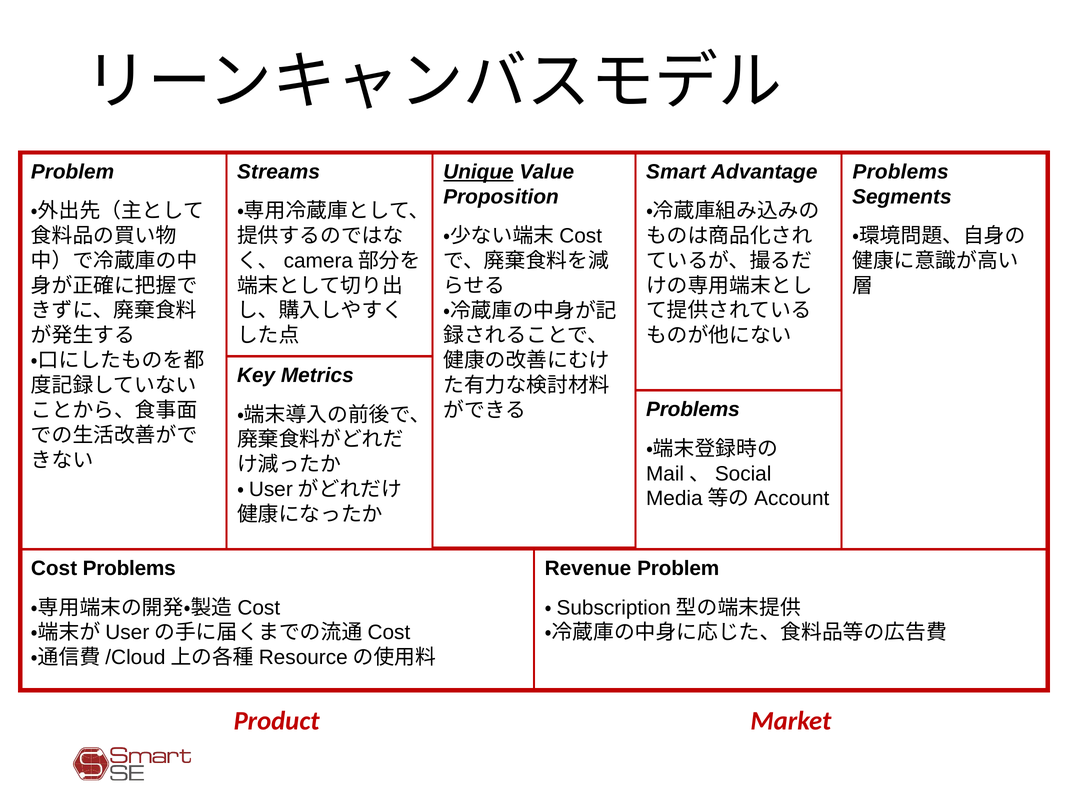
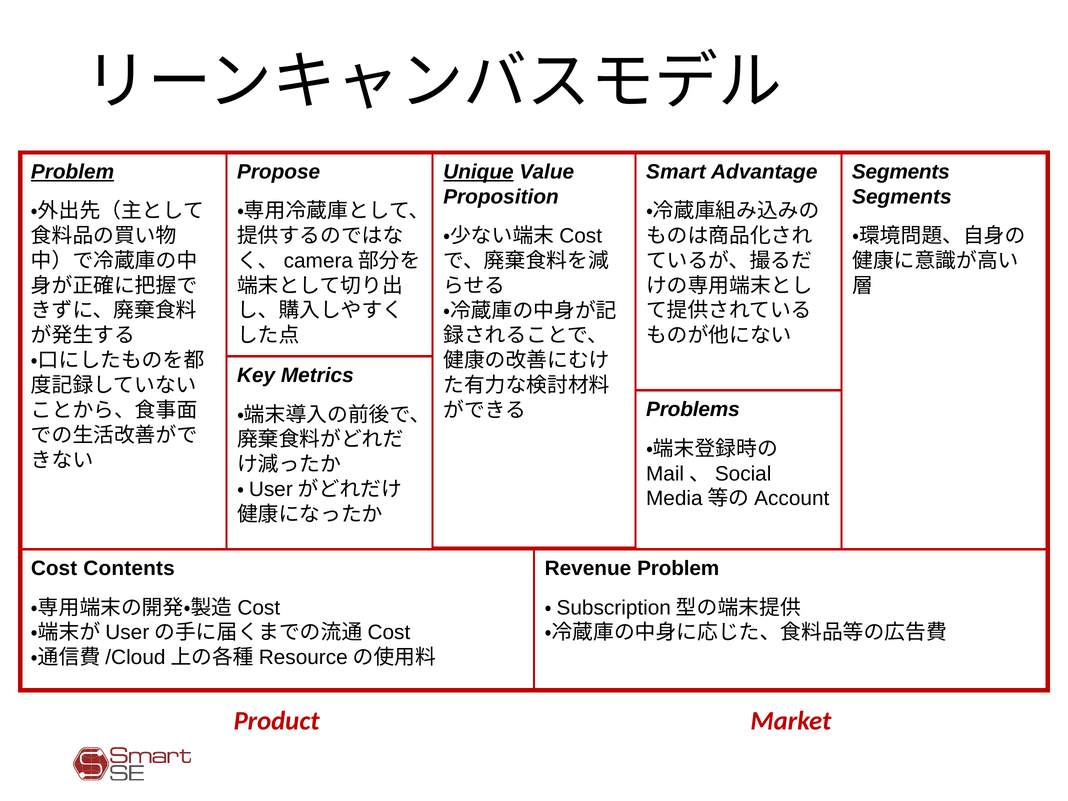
Problem at (73, 172) underline: none -> present
Streams: Streams -> Propose
Problems at (901, 172): Problems -> Segments
Cost Problems: Problems -> Contents
